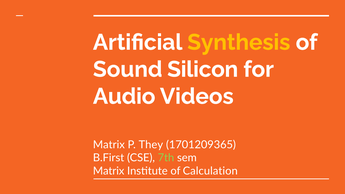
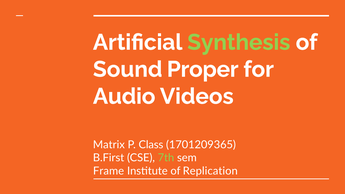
Synthesis colour: yellow -> light green
Silicon: Silicon -> Proper
They: They -> Class
Matrix at (109, 171): Matrix -> Frame
Calculation: Calculation -> Replication
